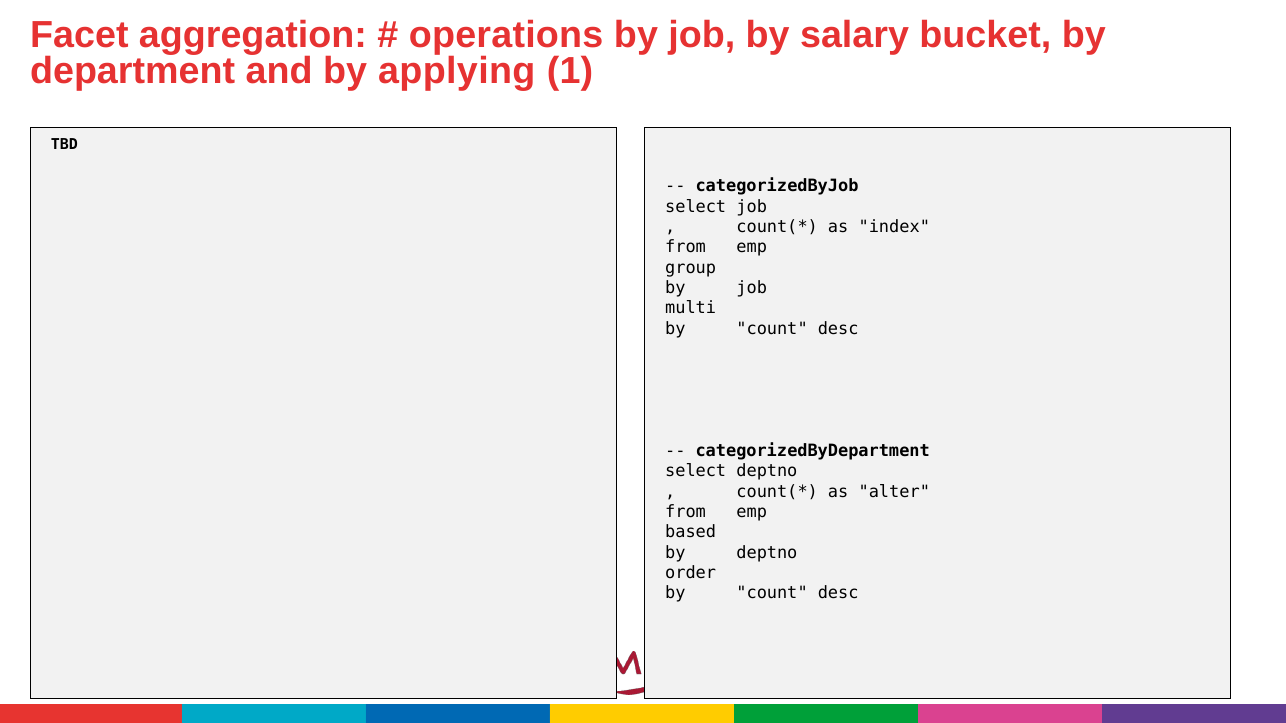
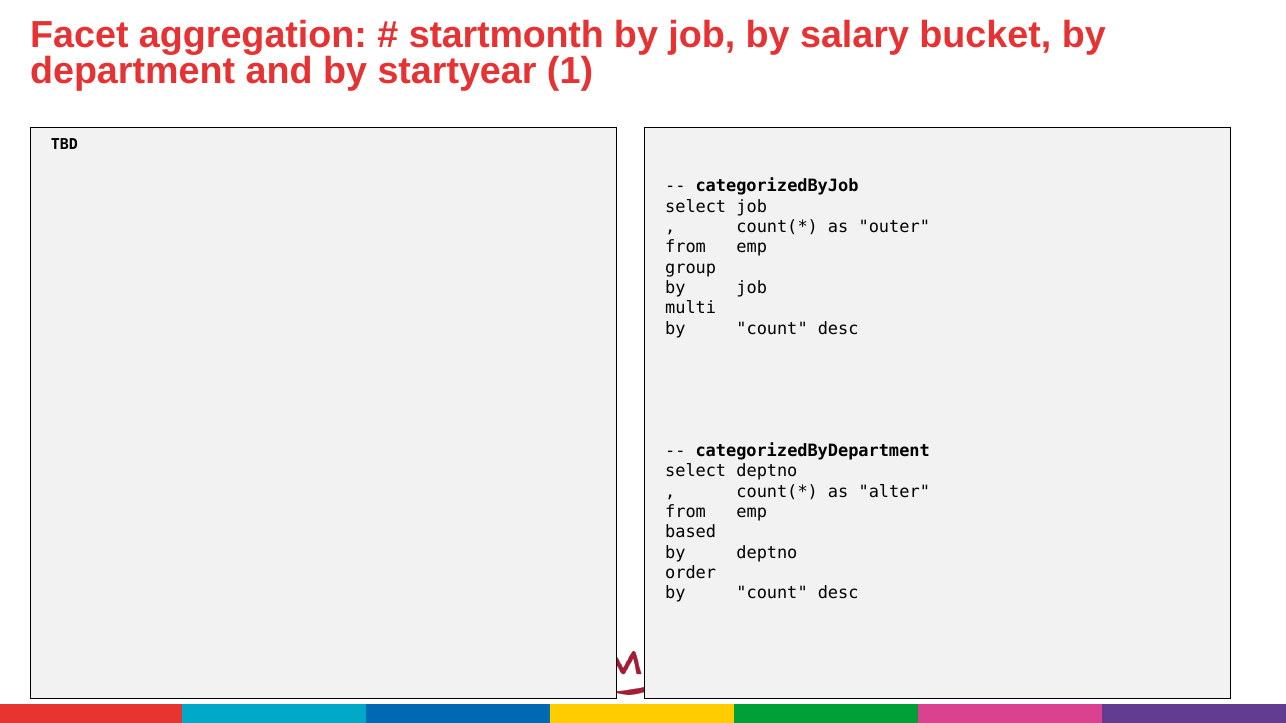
operations: operations -> startmonth
applying: applying -> startyear
index: index -> outer
